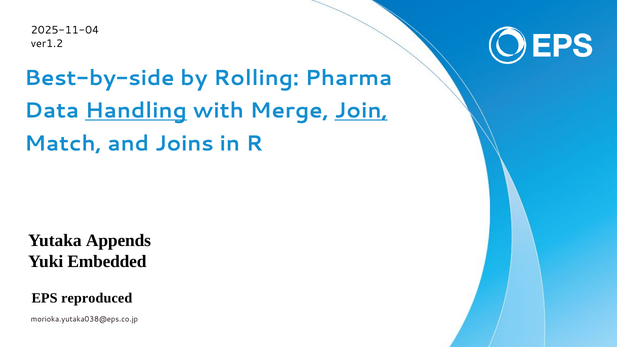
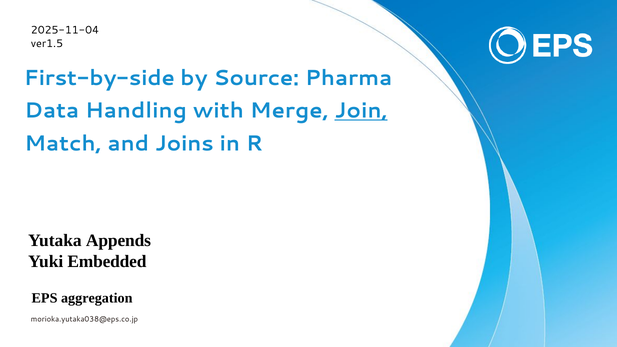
ver1.2: ver1.2 -> ver1.5
Best-by-side: Best-by-side -> First-by-side
Rolling: Rolling -> Source
Handling underline: present -> none
reproduced: reproduced -> aggregation
